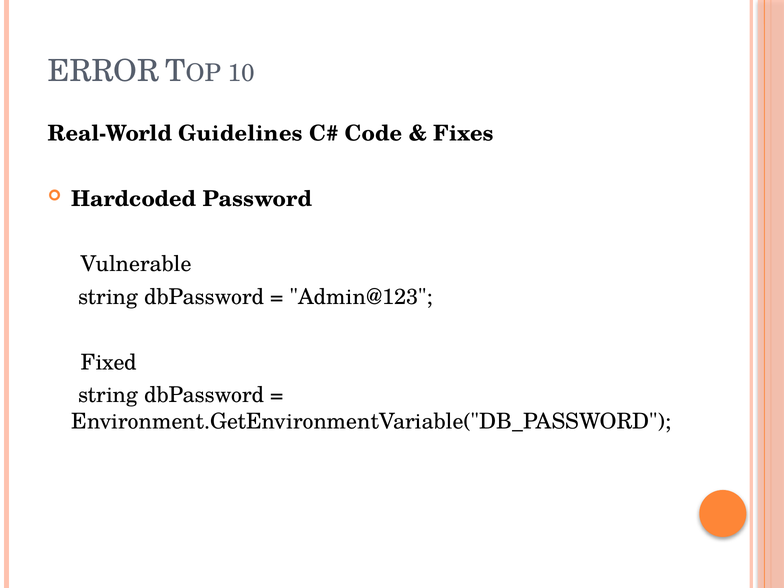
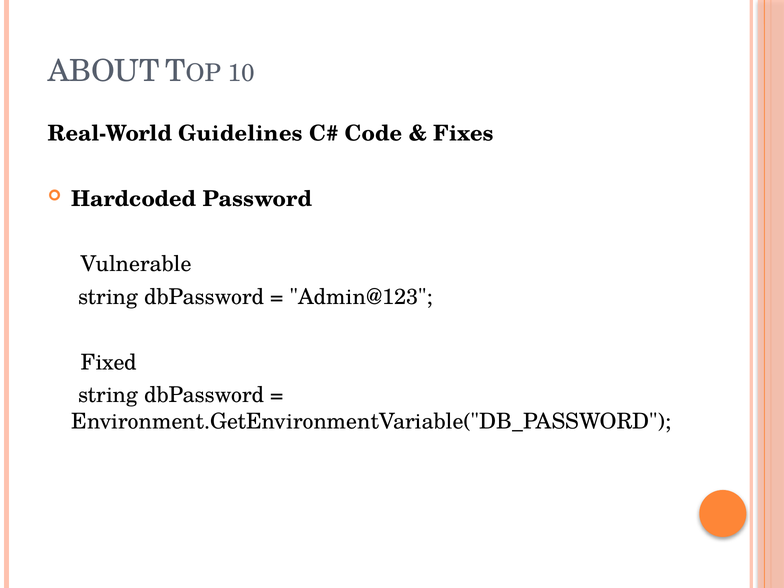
ERROR: ERROR -> ABOUT
